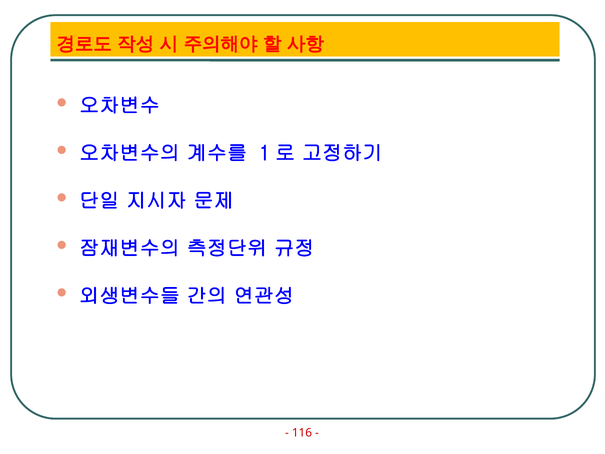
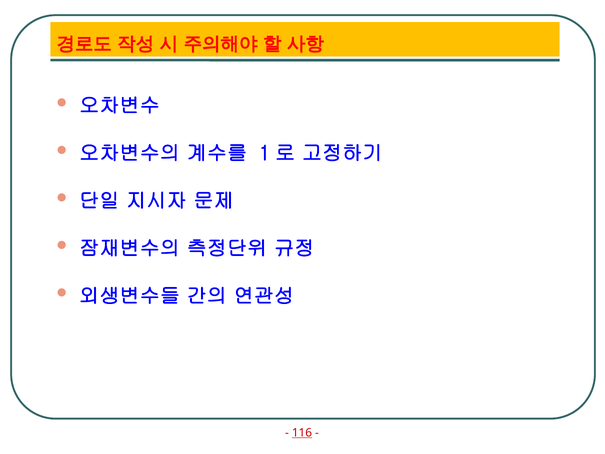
116 underline: none -> present
